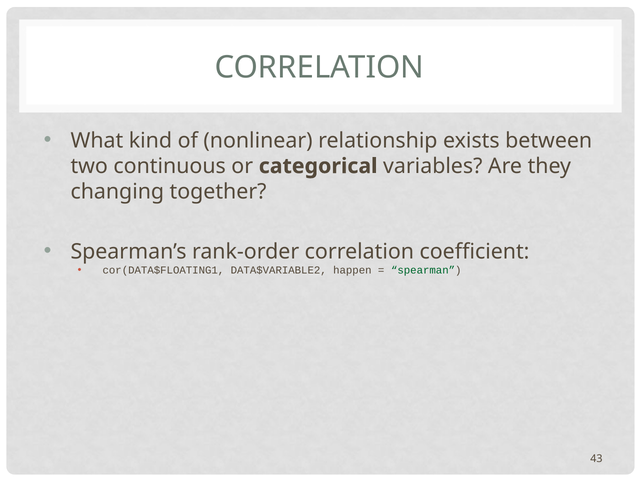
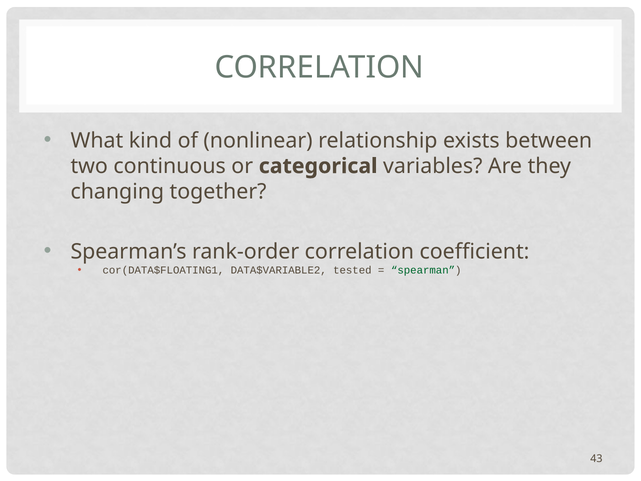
happen: happen -> tested
